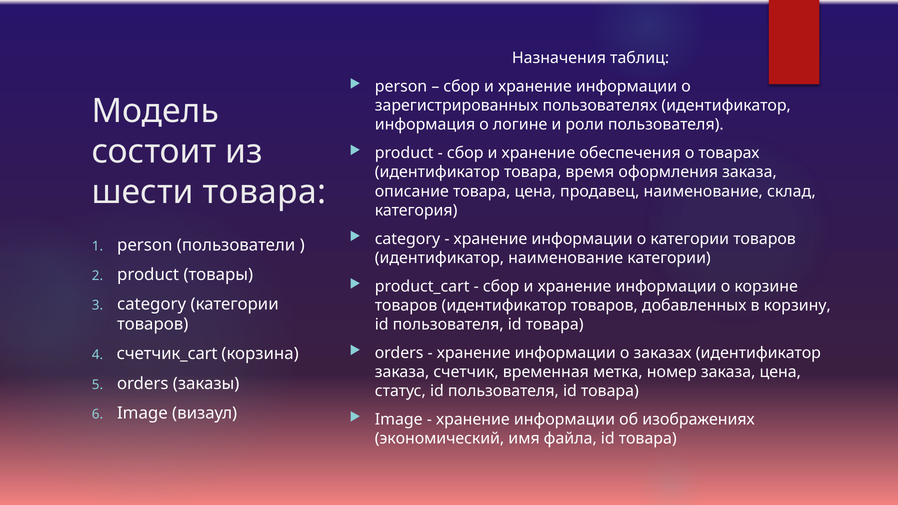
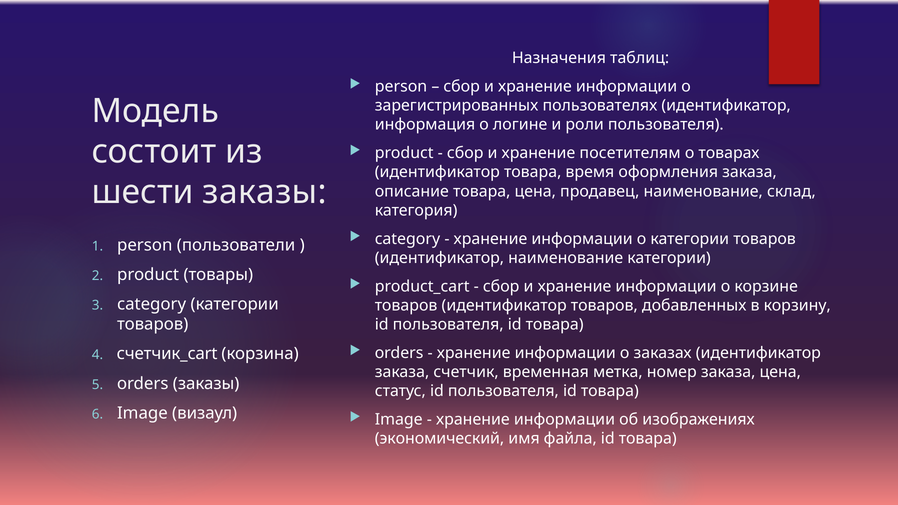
обеспечения: обеспечения -> посетителям
шести товара: товара -> заказы
